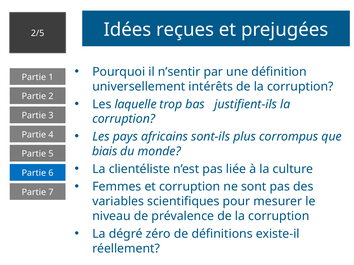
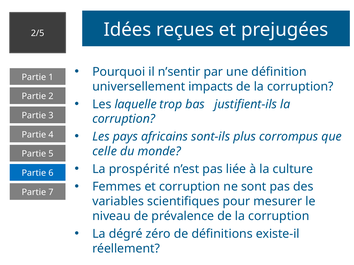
intérêts: intérêts -> impacts
biais: biais -> celle
clientéliste: clientéliste -> prospérité
